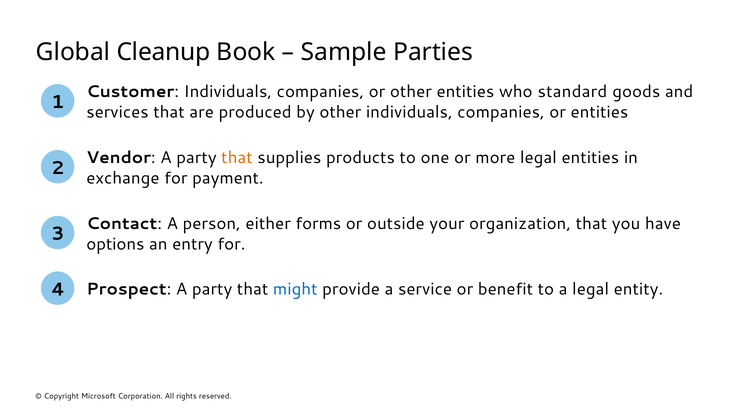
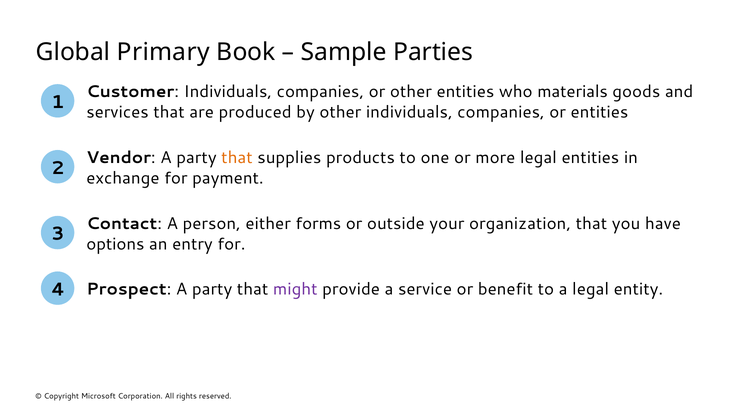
Cleanup: Cleanup -> Primary
standard: standard -> materials
might colour: blue -> purple
